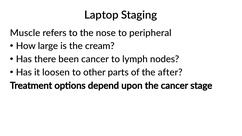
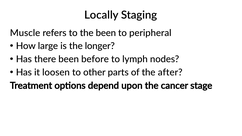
Laptop: Laptop -> Locally
the nose: nose -> been
cream: cream -> longer
been cancer: cancer -> before
